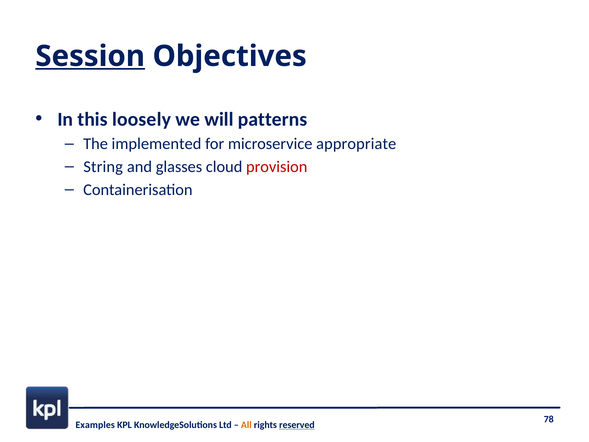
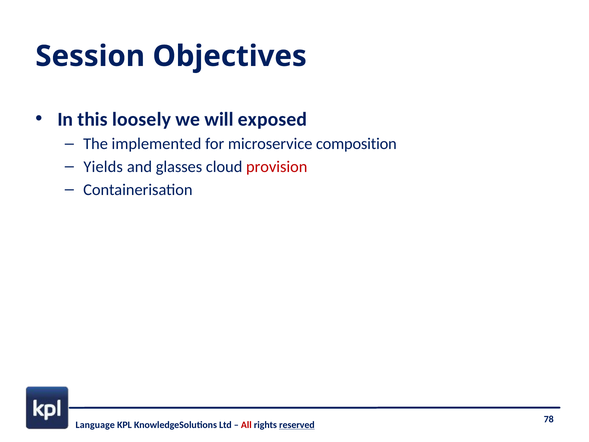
Session underline: present -> none
patterns: patterns -> exposed
appropriate: appropriate -> composition
String: String -> Yields
Examples: Examples -> Language
All colour: orange -> red
